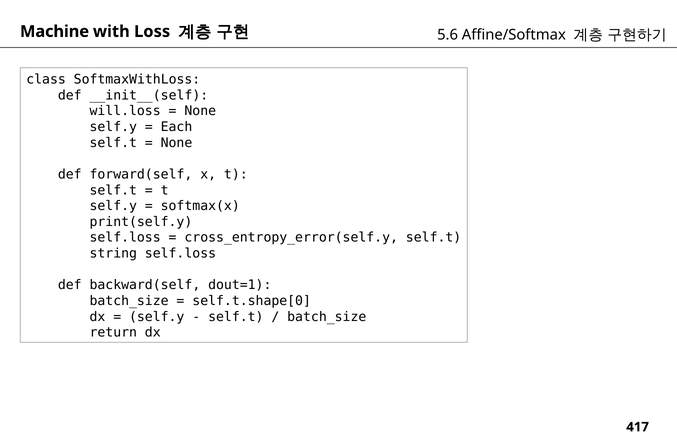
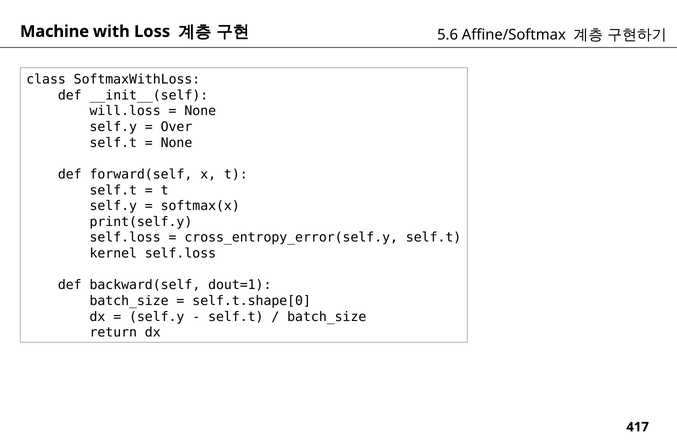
Each: Each -> Over
string: string -> kernel
